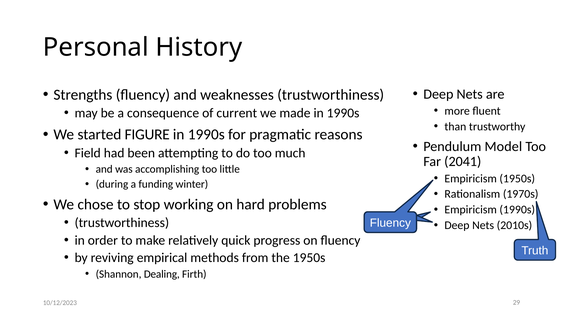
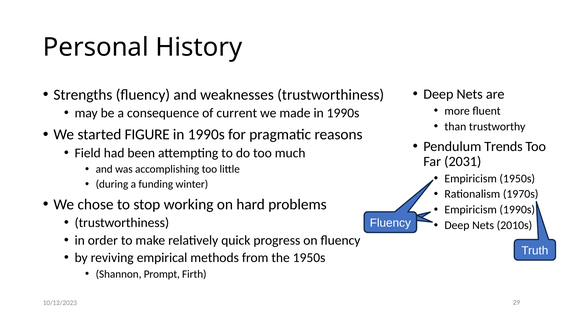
Model: Model -> Trends
2041: 2041 -> 2031
Dealing: Dealing -> Prompt
